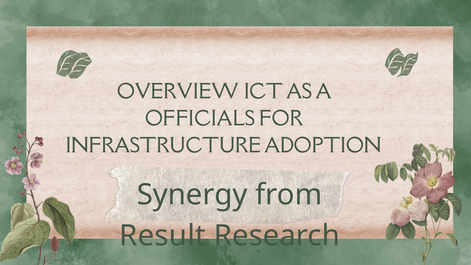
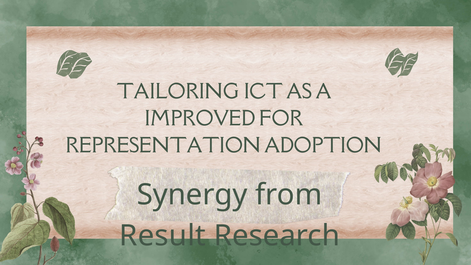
OVERVIEW: OVERVIEW -> TAILORING
OFFICIALS: OFFICIALS -> IMPROVED
INFRASTRUCTURE: INFRASTRUCTURE -> REPRESENTATION
